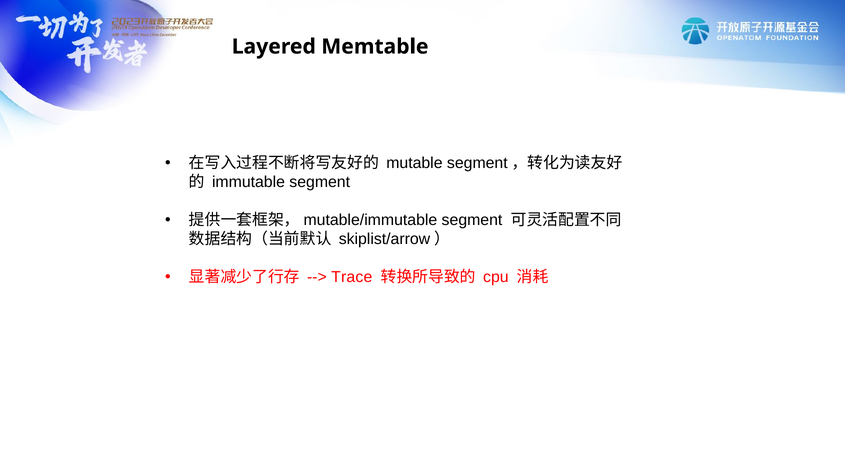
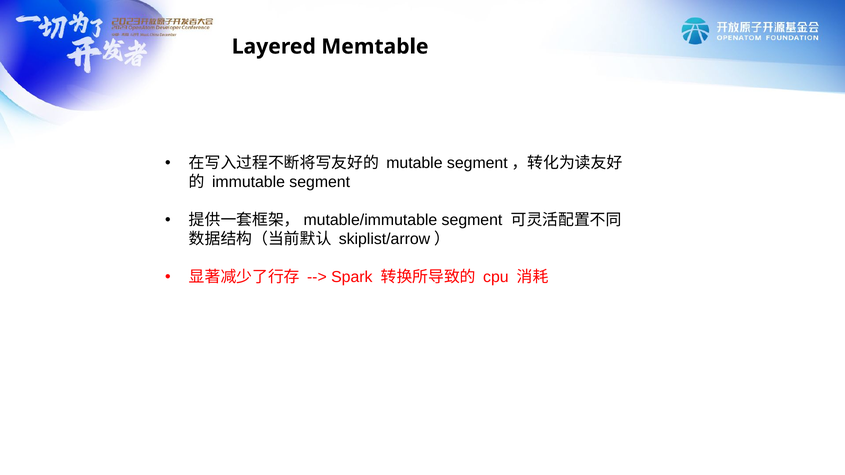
Trace: Trace -> Spark
